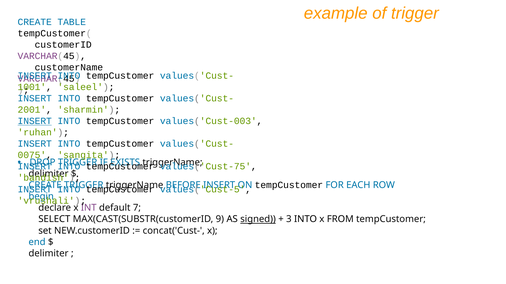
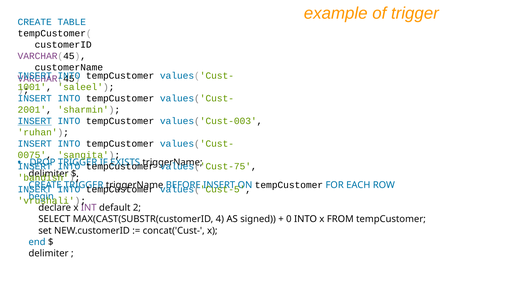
7: 7 -> 2
9: 9 -> 4
signed underline: present -> none
3: 3 -> 0
